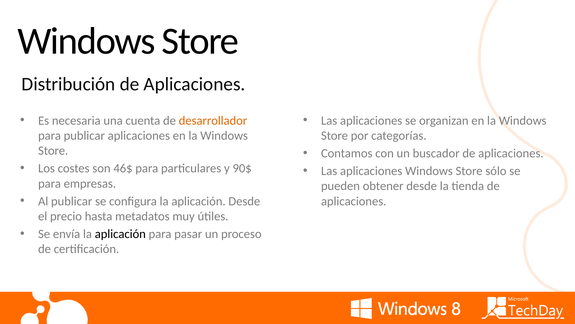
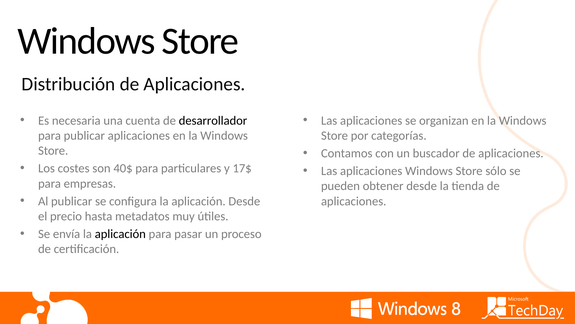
desarrollador colour: orange -> black
46$: 46$ -> 40$
90$: 90$ -> 17$
